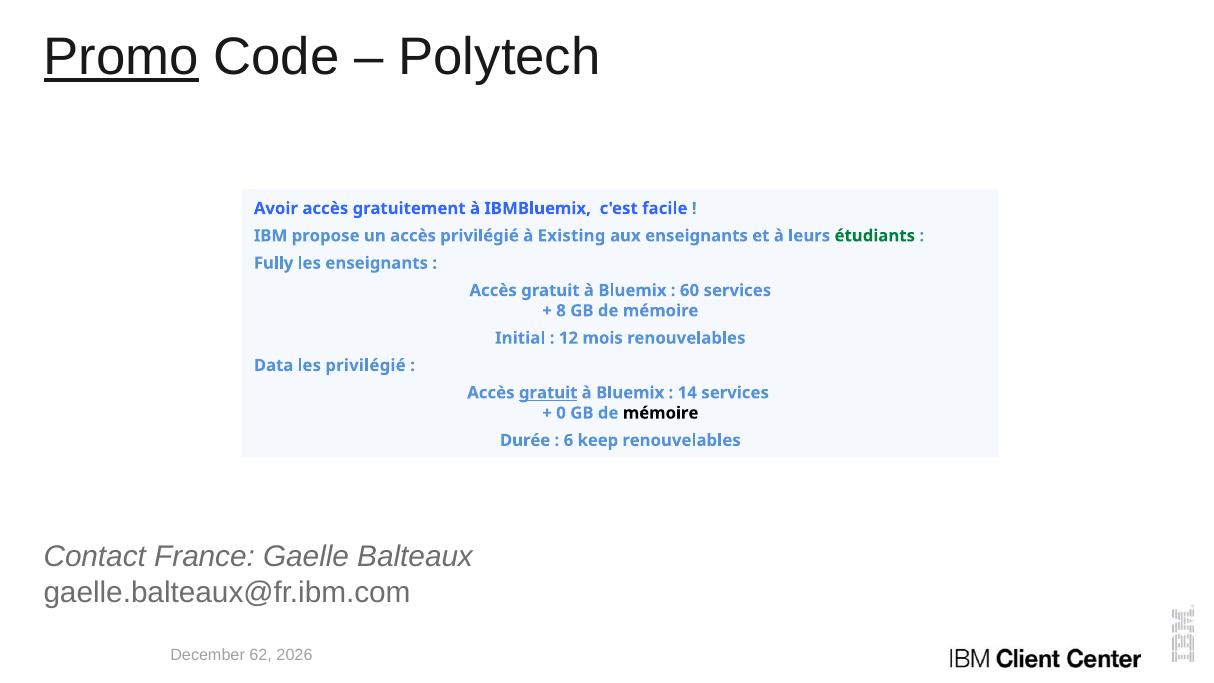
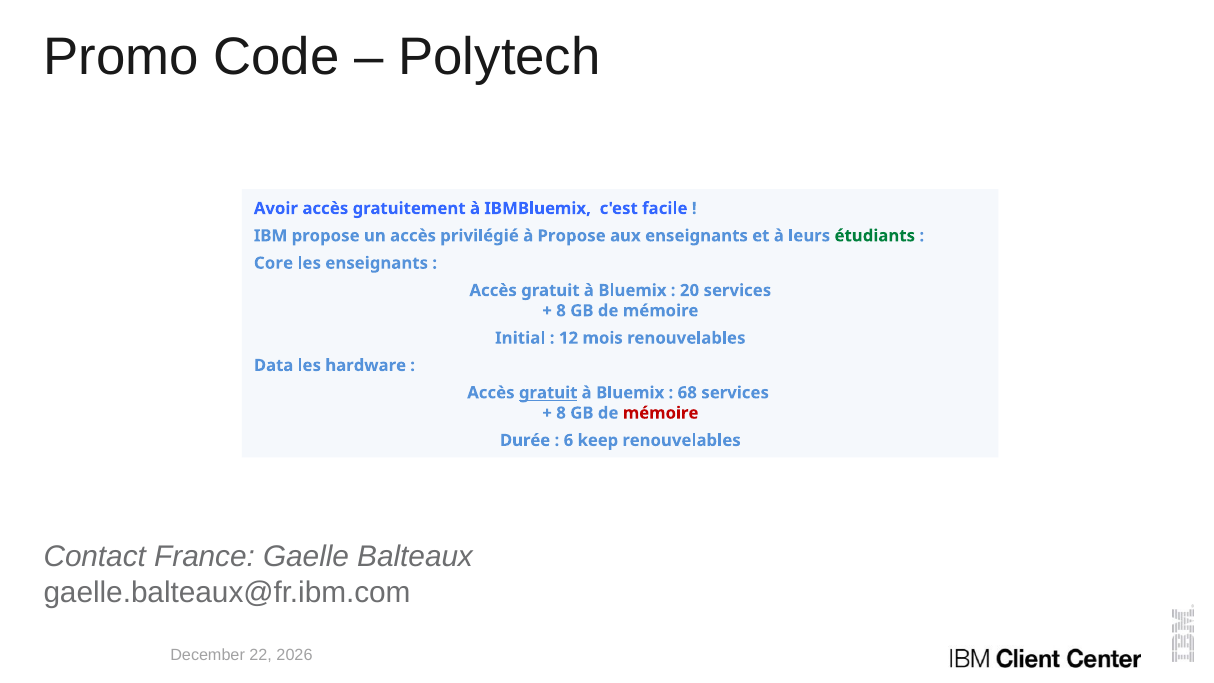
Promo underline: present -> none
à Existing: Existing -> Propose
Fully: Fully -> Core
60: 60 -> 20
les privilégié: privilégié -> hardware
14: 14 -> 68
0 at (561, 413): 0 -> 8
mémoire at (661, 413) colour: black -> red
62: 62 -> 22
